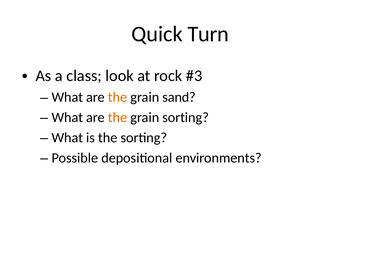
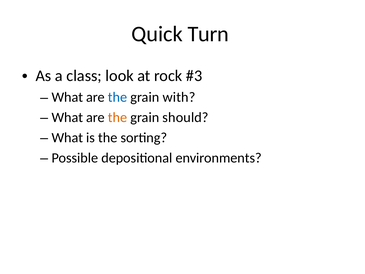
the at (118, 97) colour: orange -> blue
sand: sand -> with
grain sorting: sorting -> should
